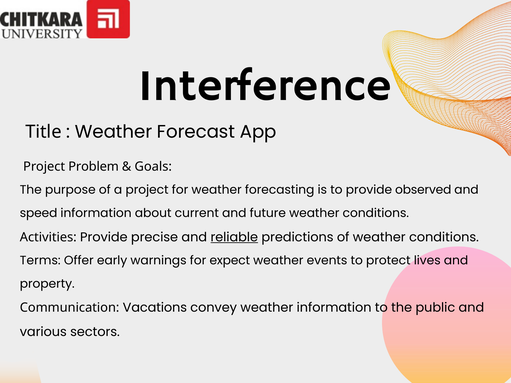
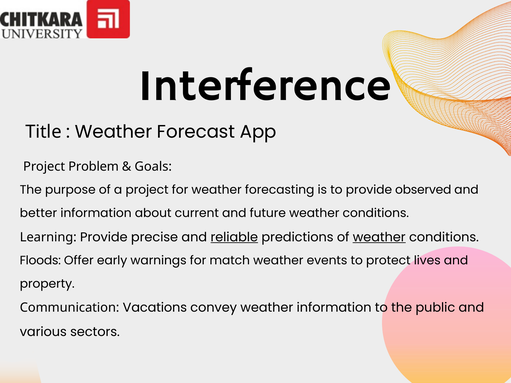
speed: speed -> better
Activities: Activities -> Learning
weather at (379, 237) underline: none -> present
Terms: Terms -> Floods
expect: expect -> match
